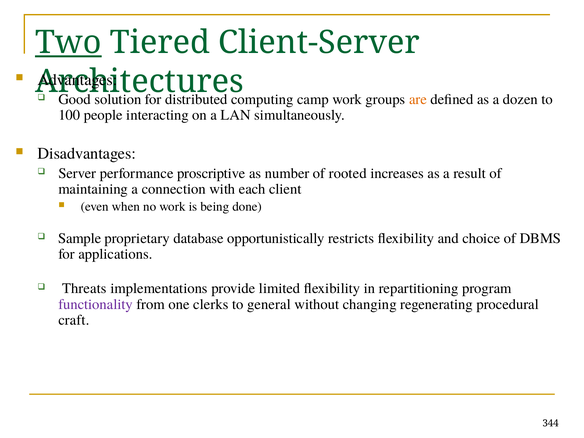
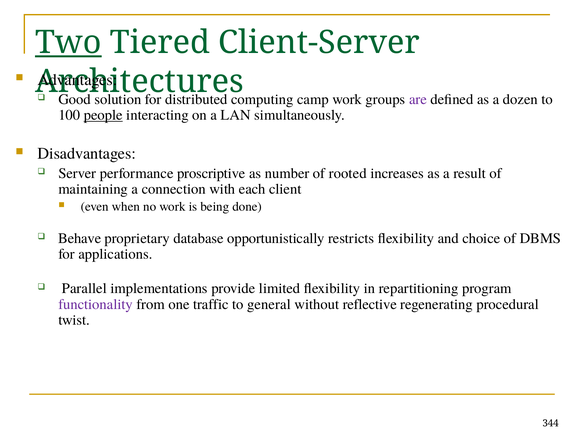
are colour: orange -> purple
people underline: none -> present
Sample: Sample -> Behave
Threats: Threats -> Parallel
clerks: clerks -> traffic
changing: changing -> reflective
craft: craft -> twist
